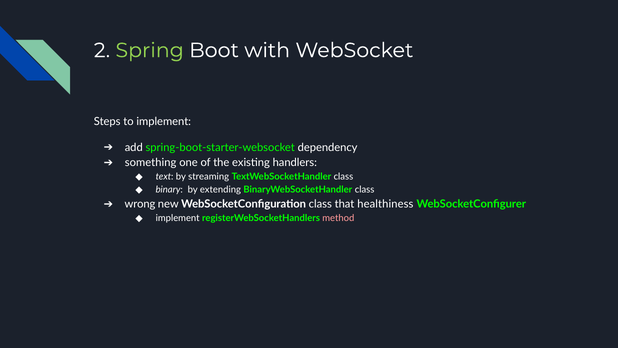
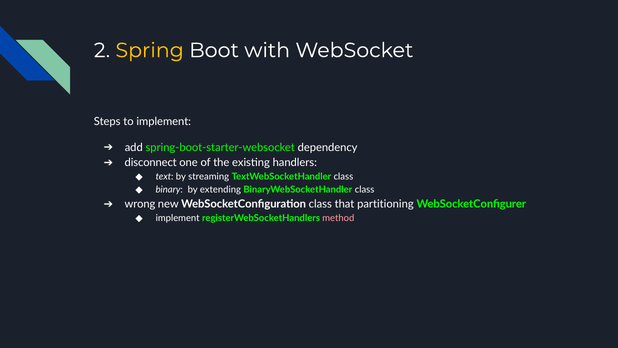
Spring colour: light green -> yellow
something: something -> disconnect
healthiness: healthiness -> partitioning
